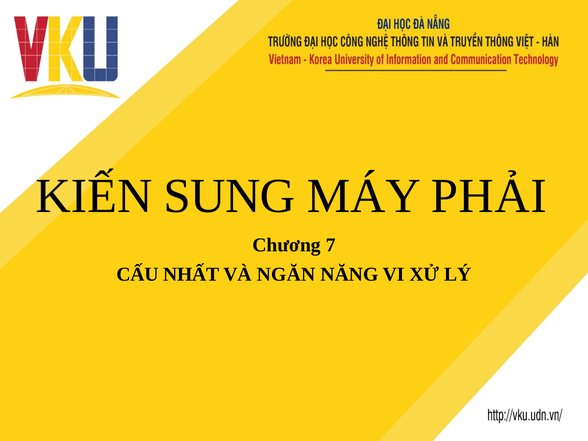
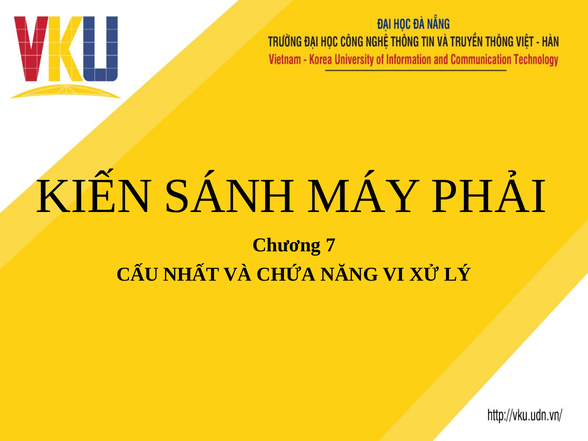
SUNG: SUNG -> SÁNH
NGĂN: NGĂN -> CHỨA
